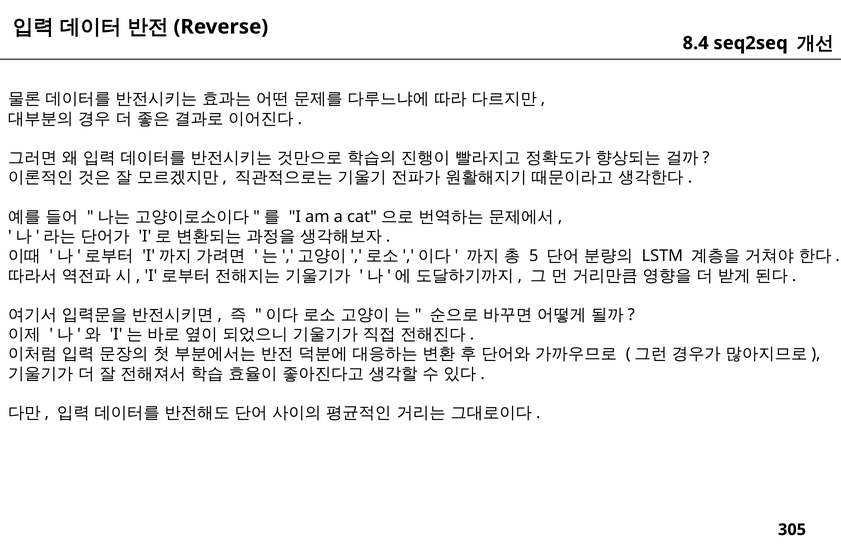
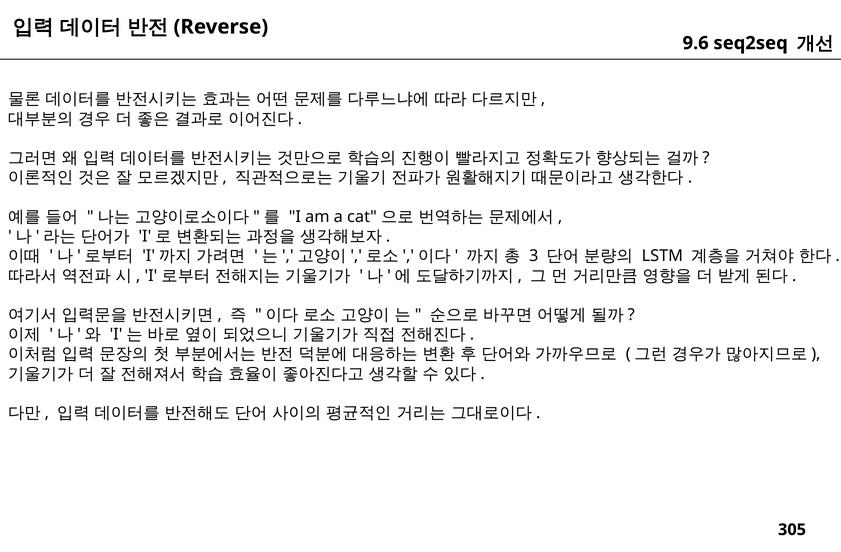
8.4: 8.4 -> 9.6
5: 5 -> 3
